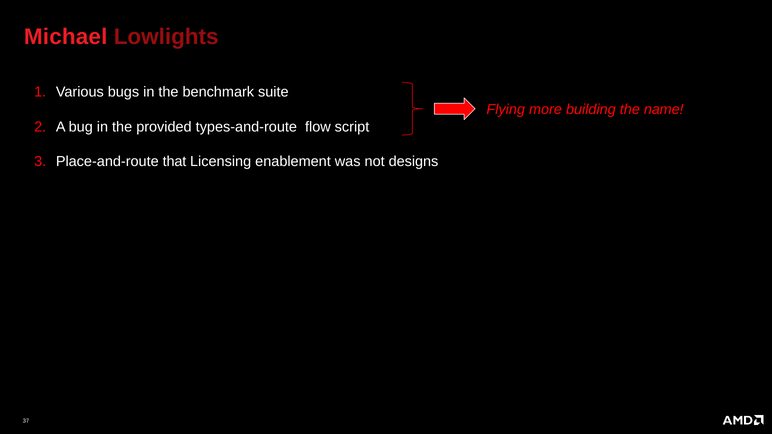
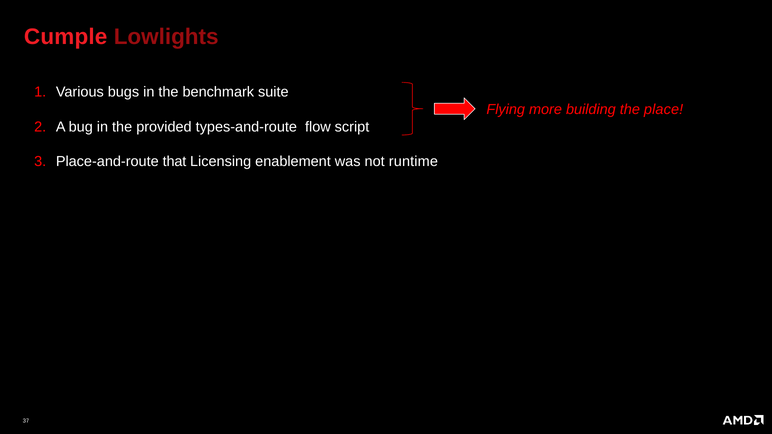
Michael: Michael -> Cumple
name: name -> place
designs: designs -> runtime
